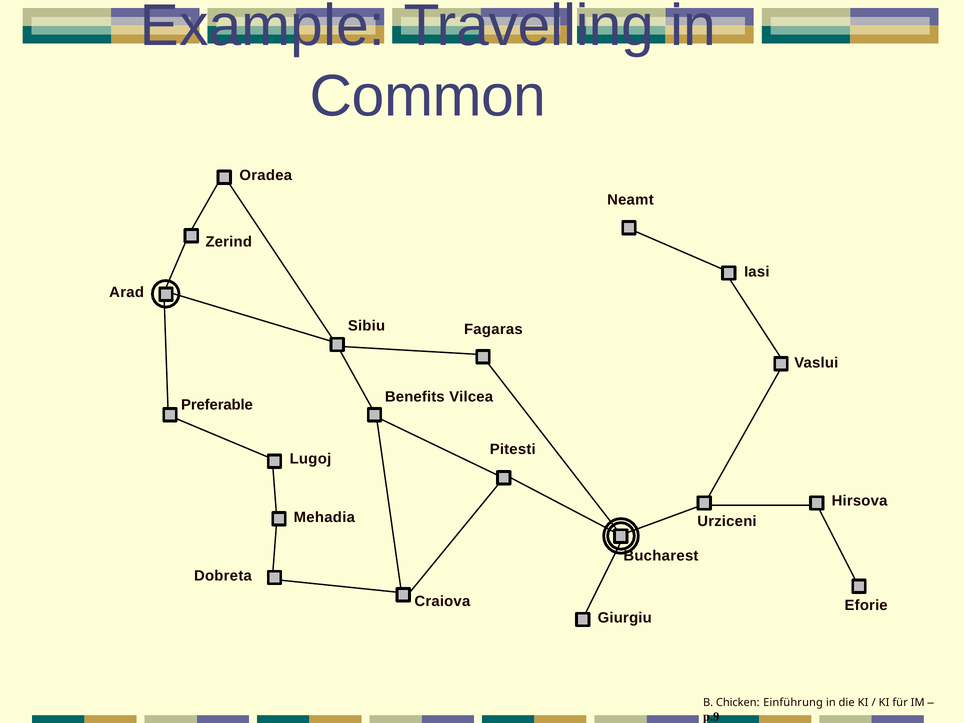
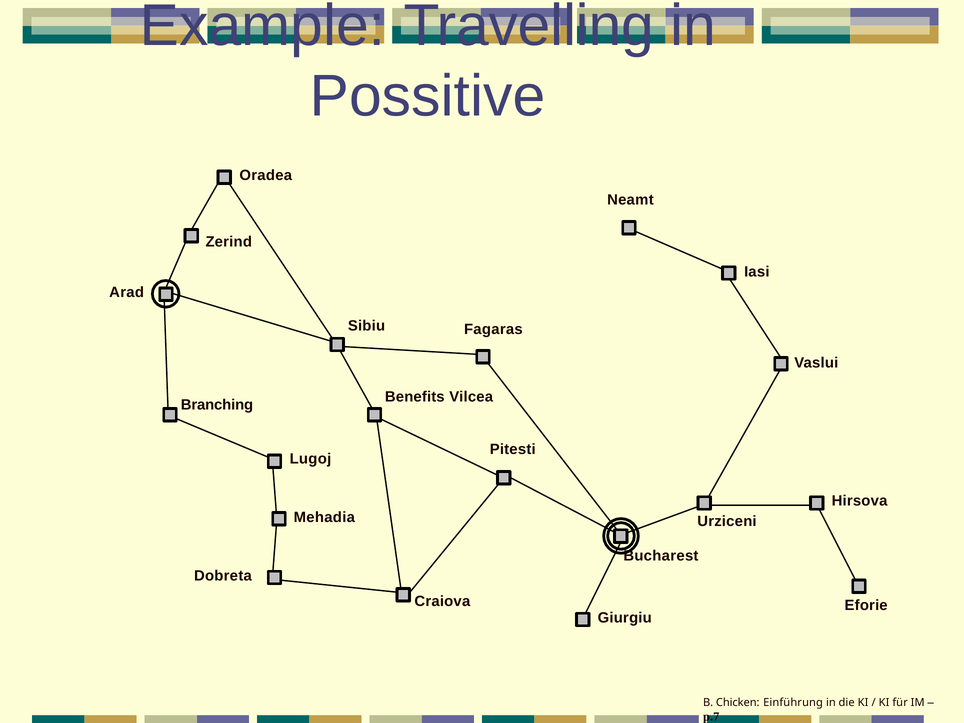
Common: Common -> Possitive
Preferable: Preferable -> Branching
p.9: p.9 -> p.7
